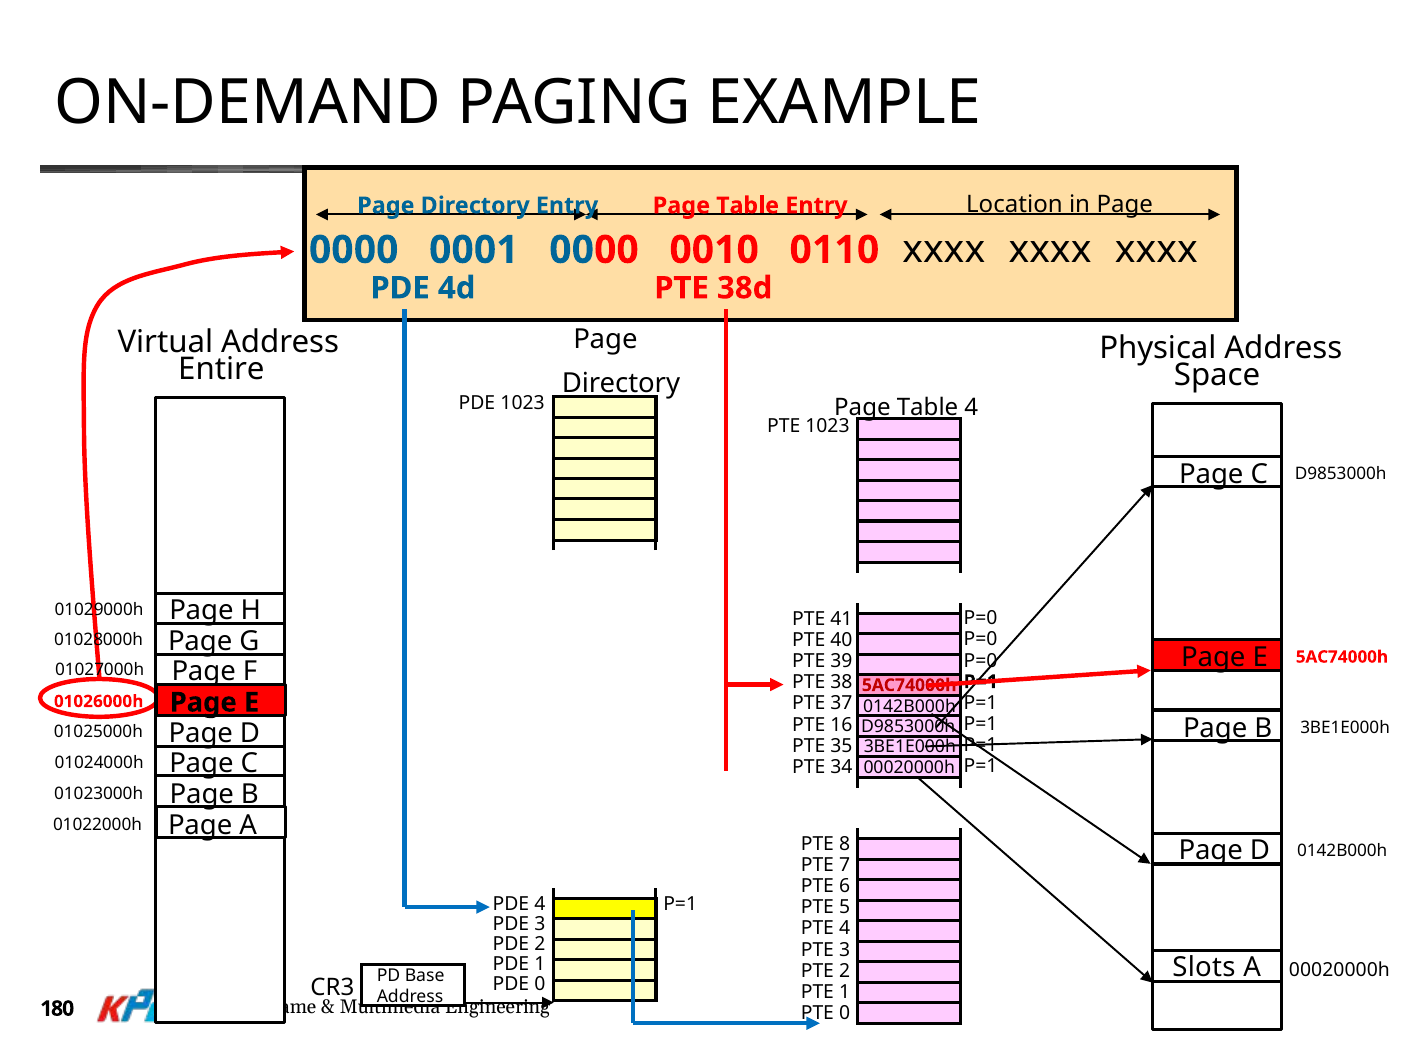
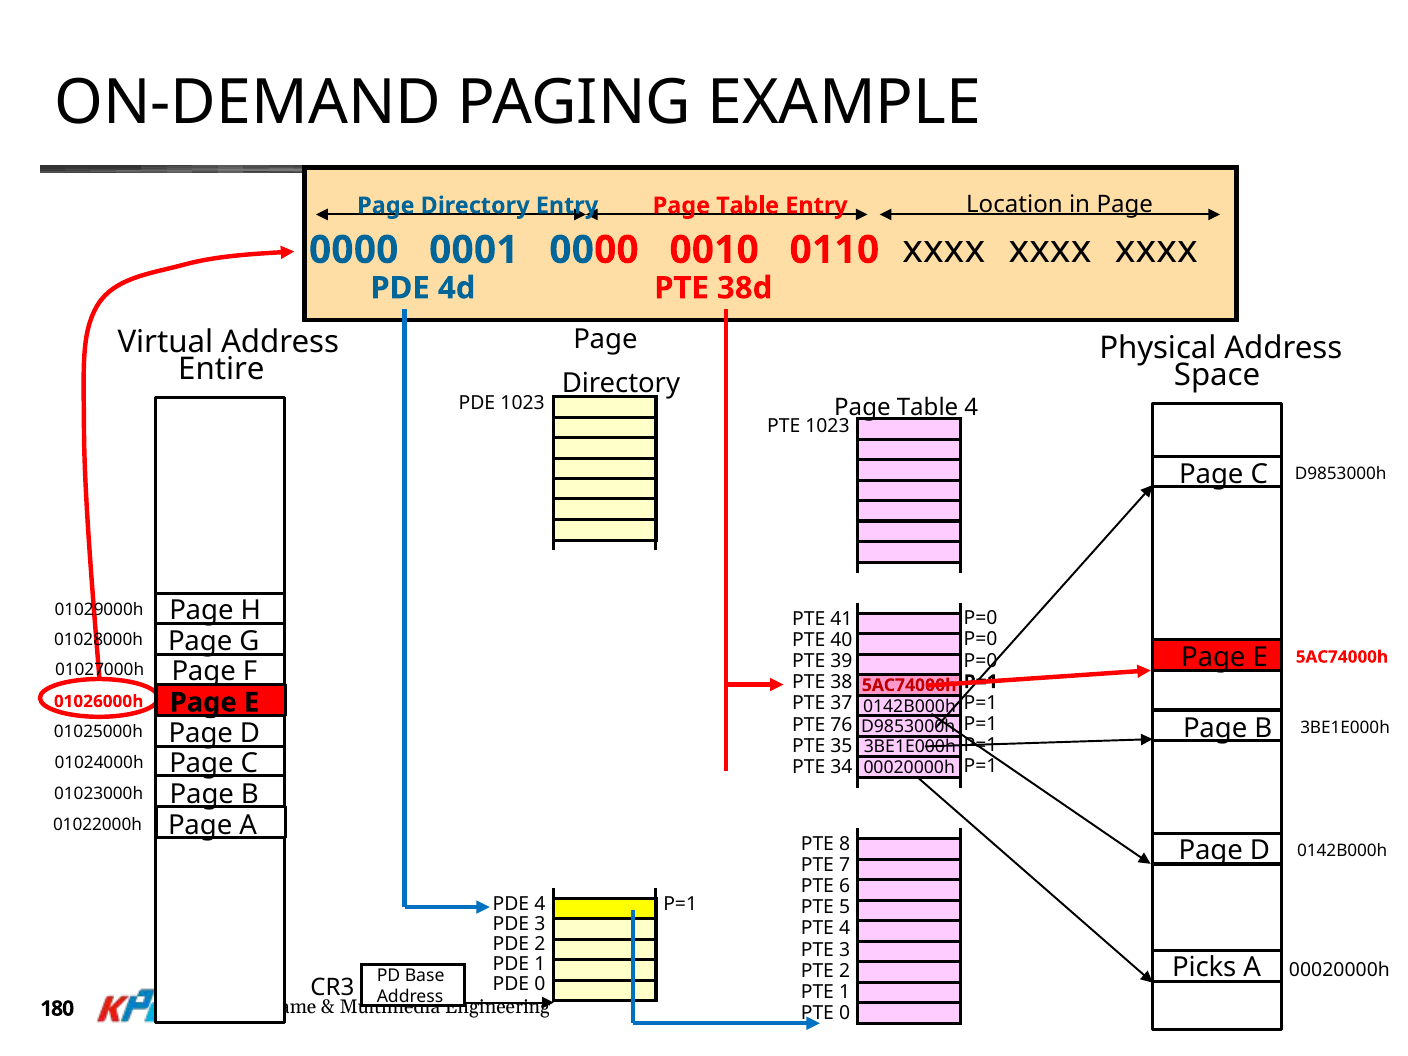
16: 16 -> 76
Slots: Slots -> Picks
